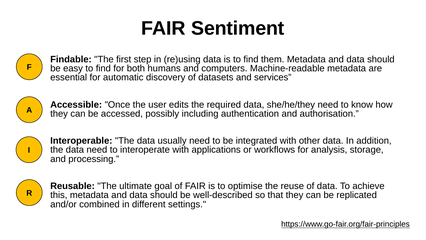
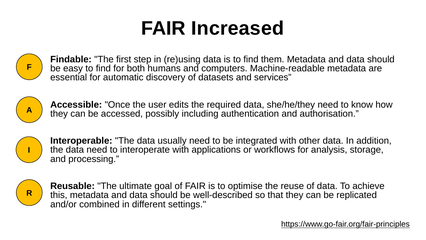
Sentiment: Sentiment -> Increased
